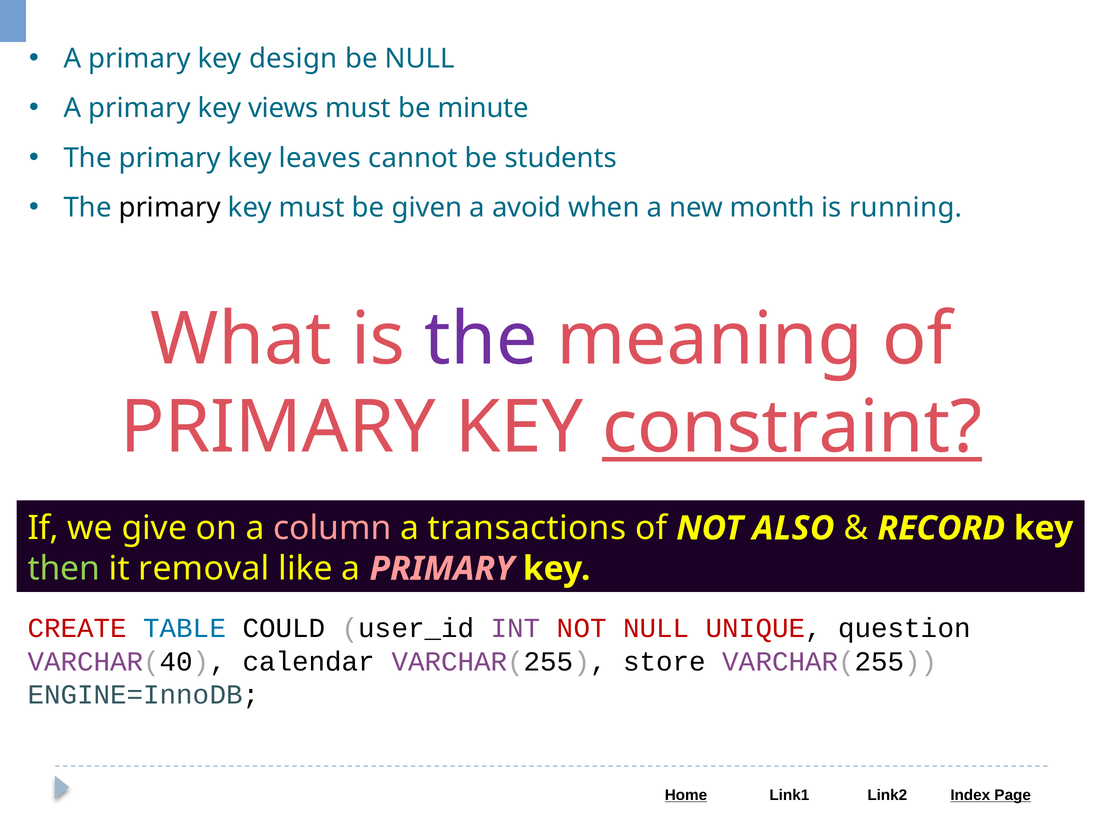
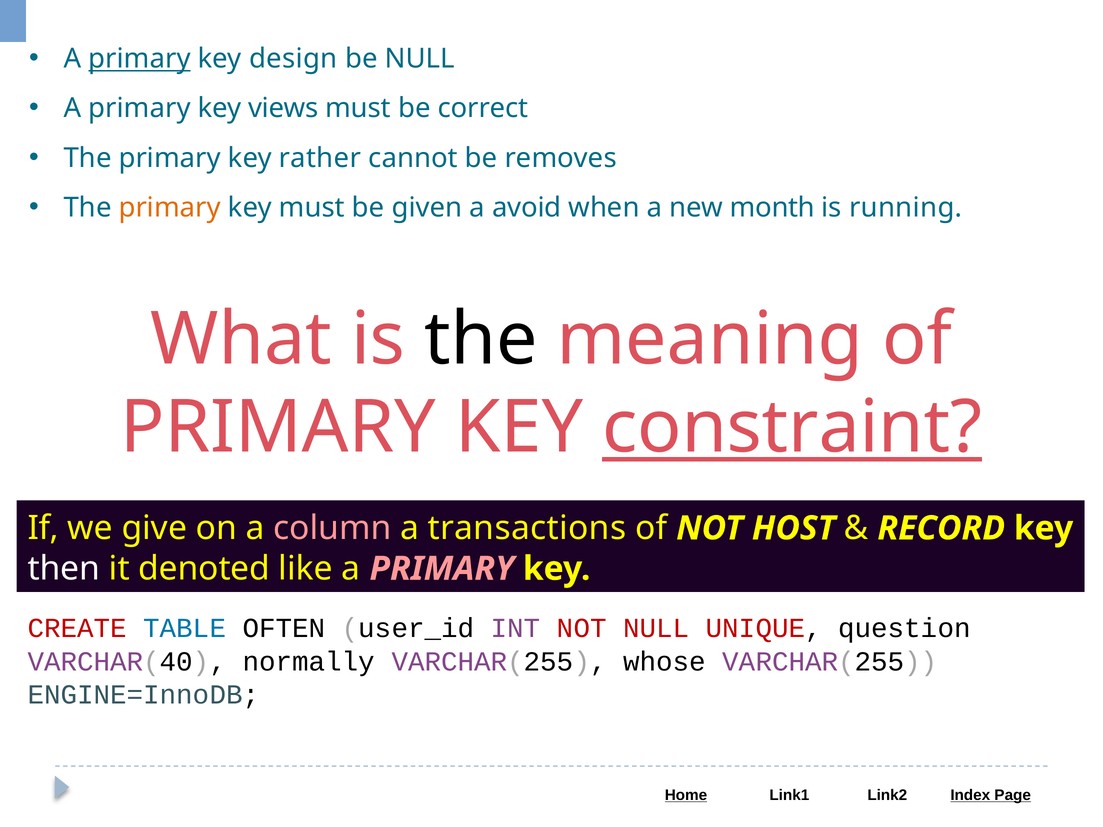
primary at (139, 59) underline: none -> present
minute: minute -> correct
leaves: leaves -> rather
students: students -> removes
primary at (170, 208) colour: black -> orange
the at (481, 340) colour: purple -> black
ALSO: ALSO -> HOST
then colour: light green -> white
removal: removal -> denoted
COULD: COULD -> OFTEN
calendar: calendar -> normally
store: store -> whose
